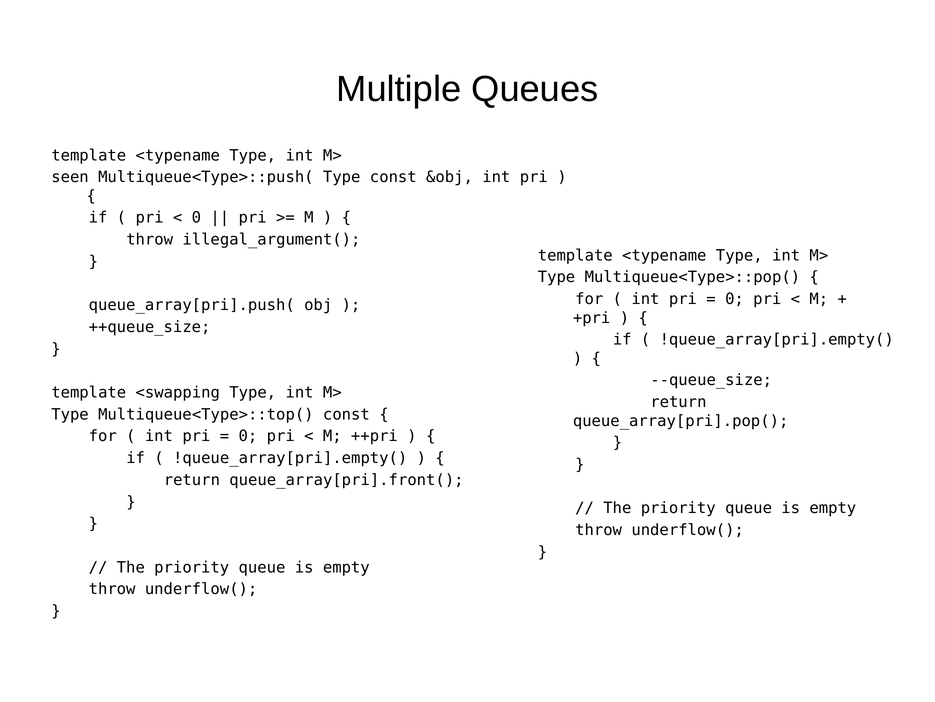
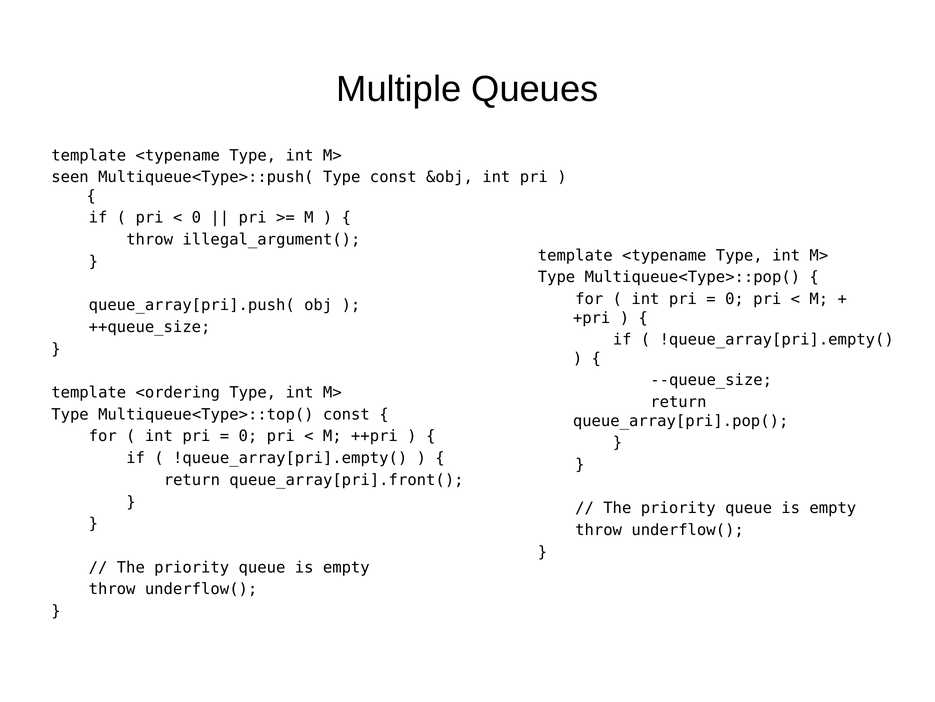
<swapping: <swapping -> <ordering
